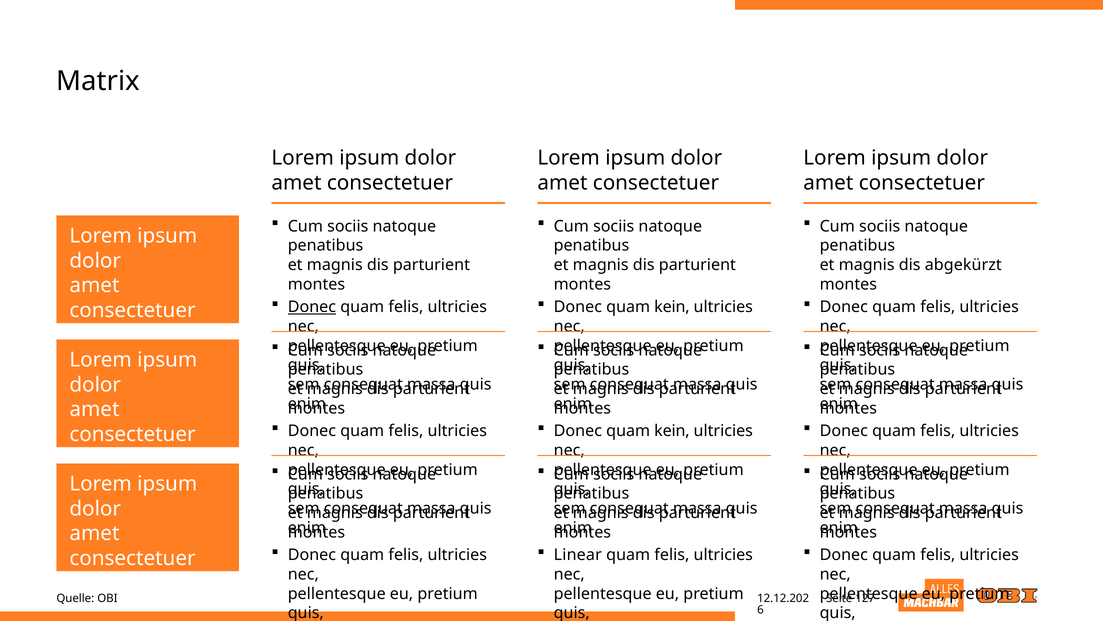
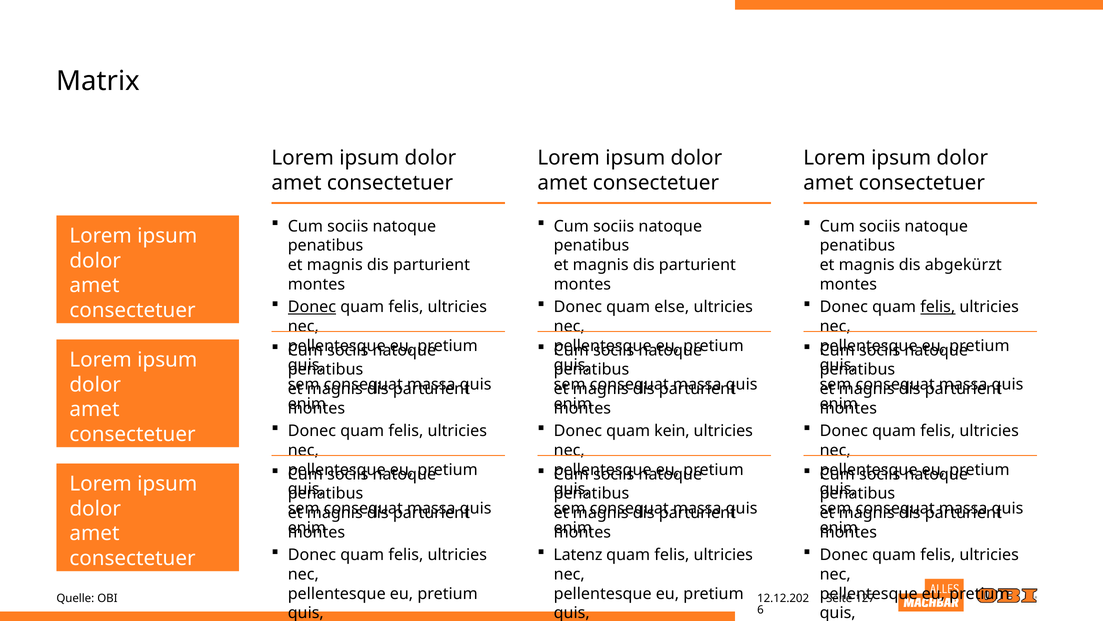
kein at (672, 307): kein -> else
felis at (938, 307) underline: none -> present
Linear: Linear -> Latenz
